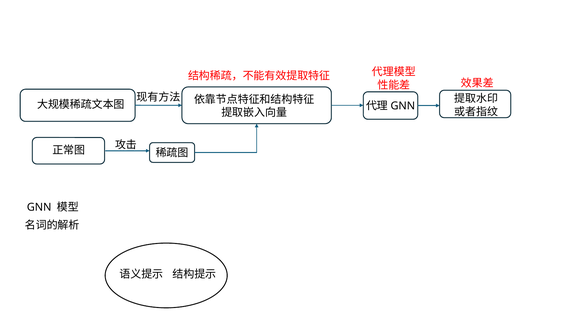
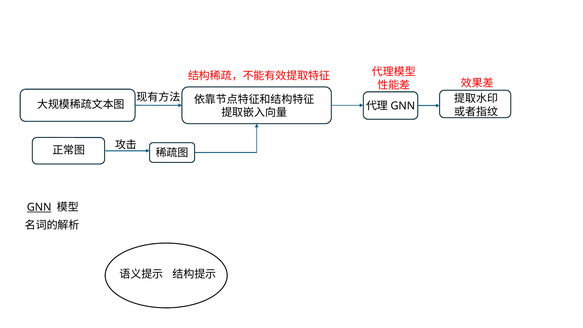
GNN underline: none -> present
